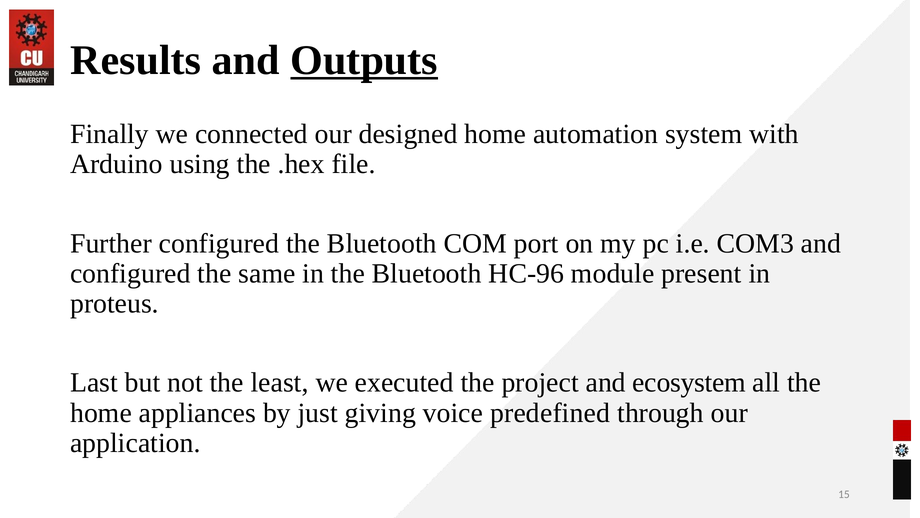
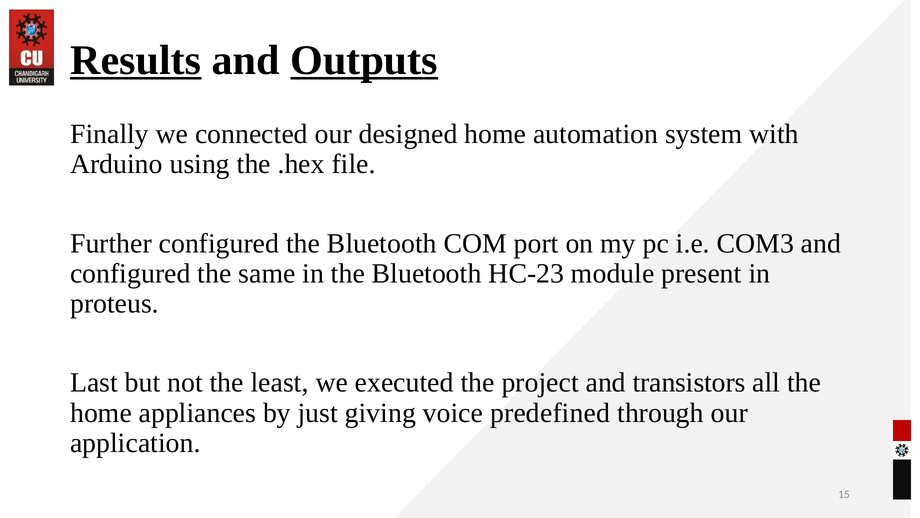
Results underline: none -> present
HC-96: HC-96 -> HC-23
ecosystem: ecosystem -> transistors
